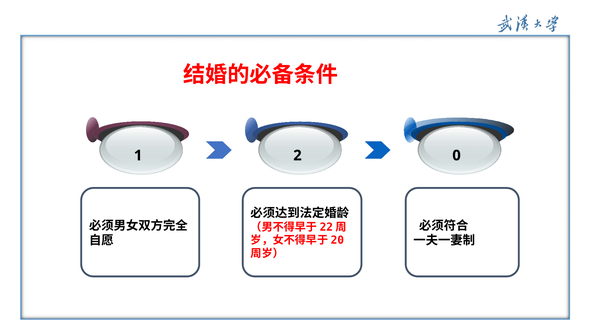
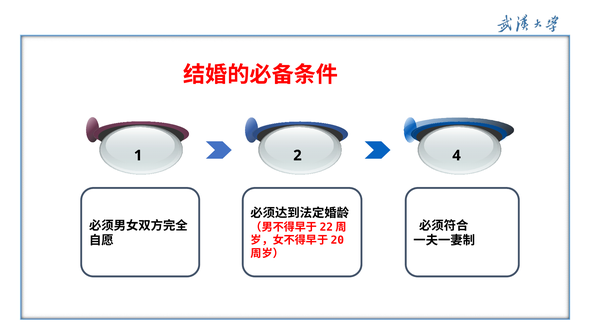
0: 0 -> 4
